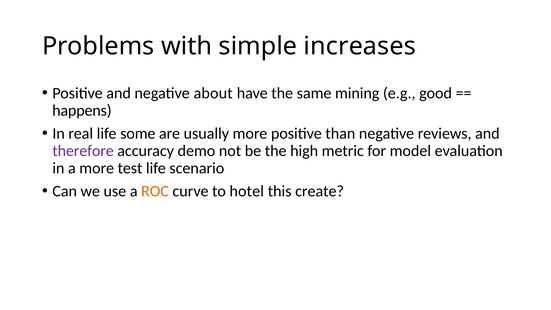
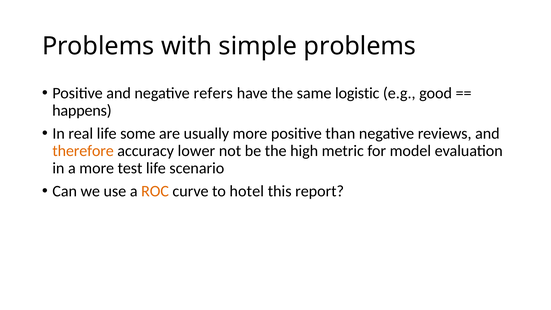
simple increases: increases -> problems
about: about -> refers
mining: mining -> logistic
therefore colour: purple -> orange
demo: demo -> lower
create: create -> report
